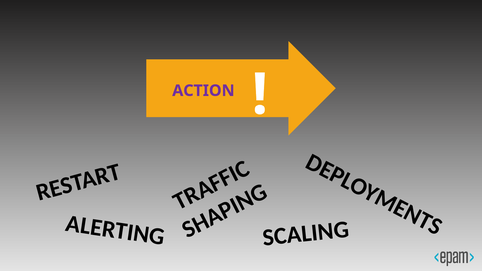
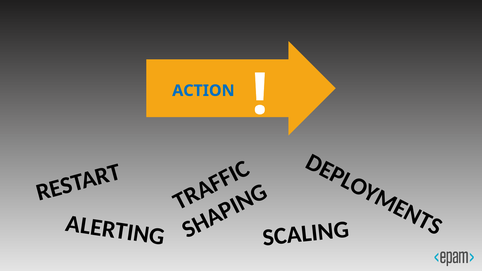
ACTION colour: purple -> blue
